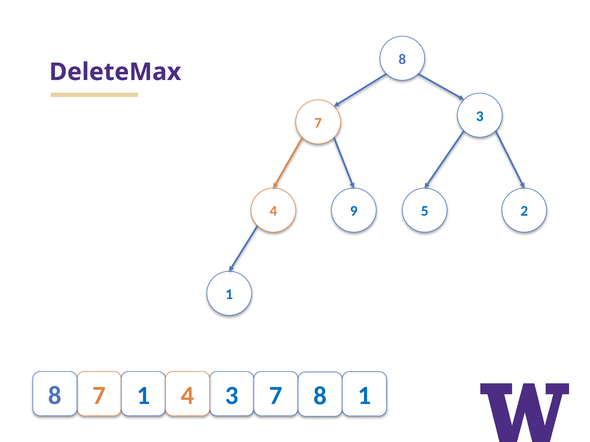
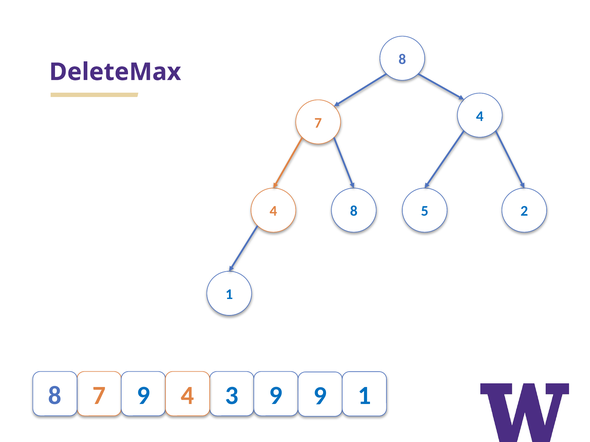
7 3: 3 -> 4
9 at (354, 211): 9 -> 8
7 1: 1 -> 9
3 7: 7 -> 9
8 8: 8 -> 9
